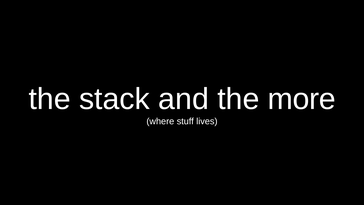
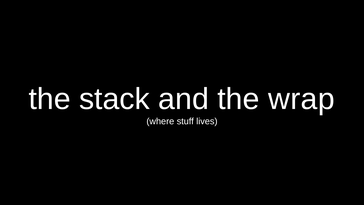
more: more -> wrap
